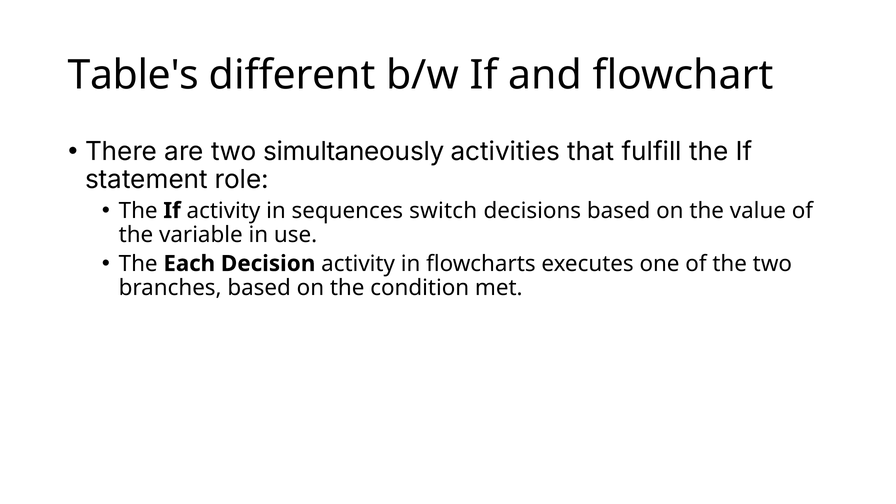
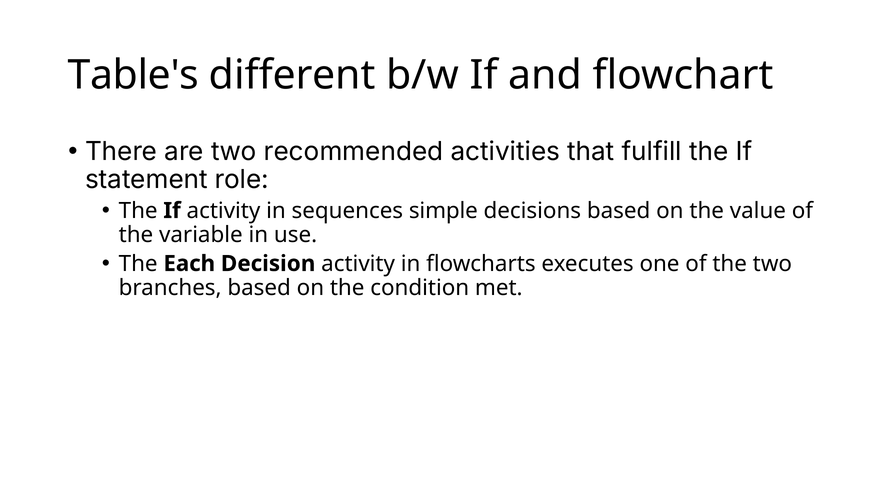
simultaneously: simultaneously -> recommended
switch: switch -> simple
